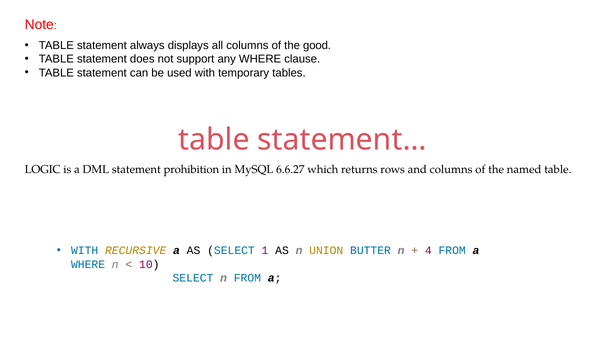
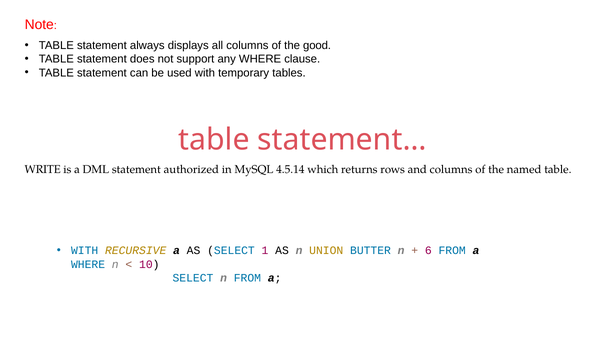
LOGIC: LOGIC -> WRITE
prohibition: prohibition -> authorized
6.6.27: 6.6.27 -> 4.5.14
4: 4 -> 6
